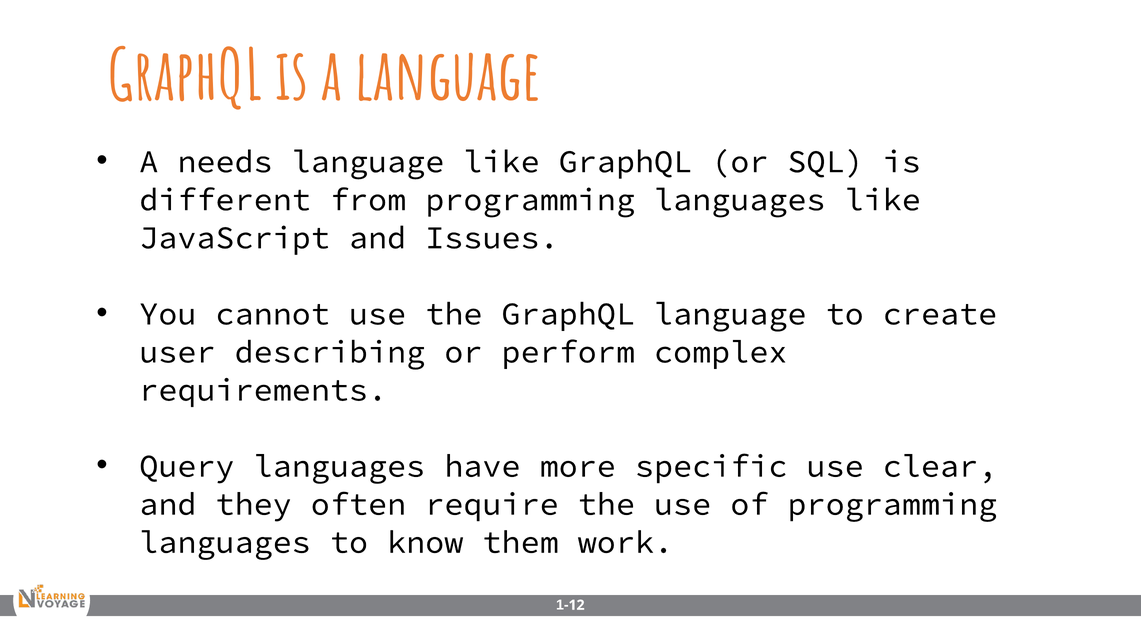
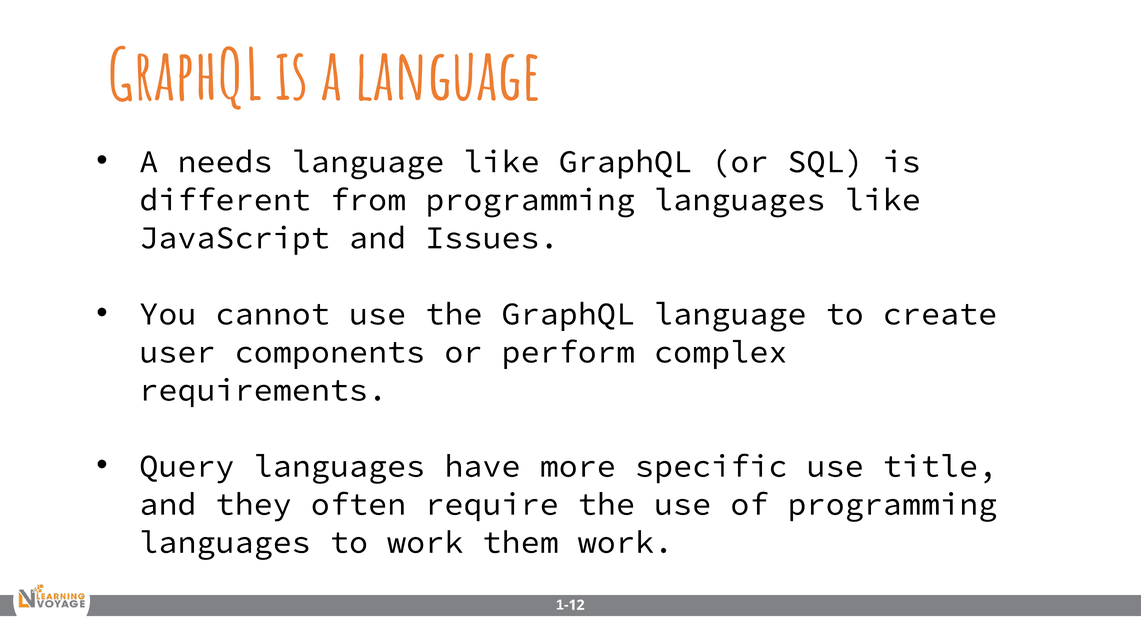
describing: describing -> components
clear: clear -> title
to know: know -> work
